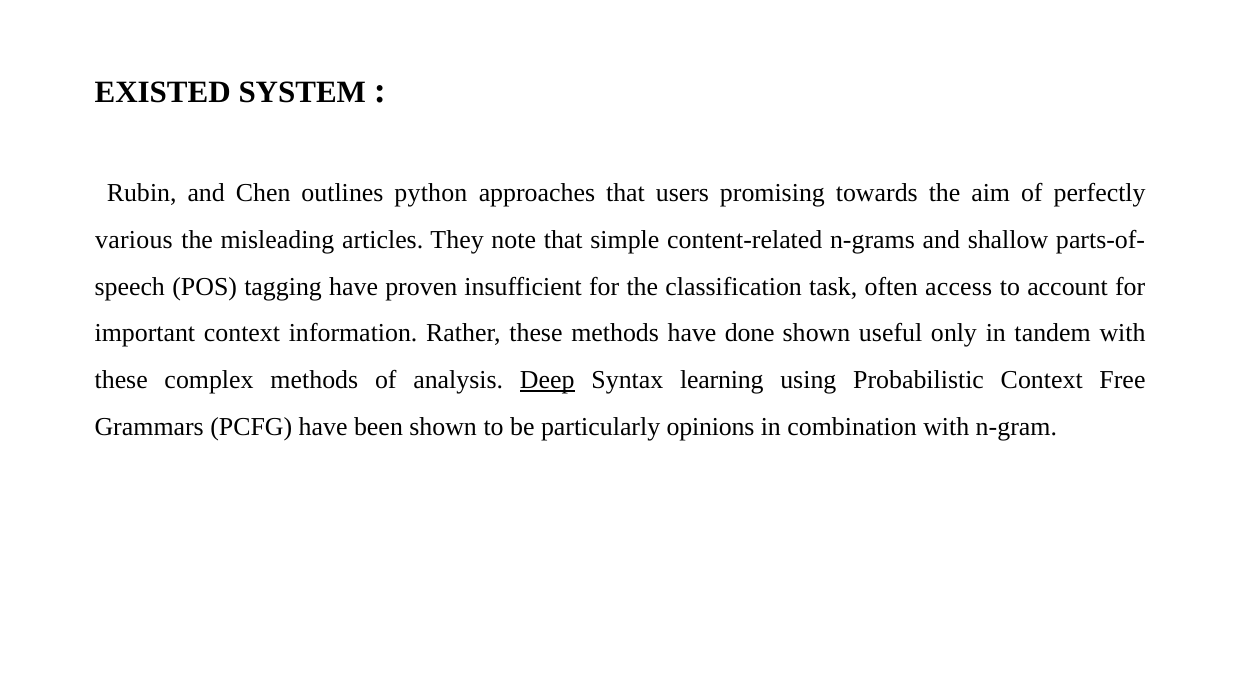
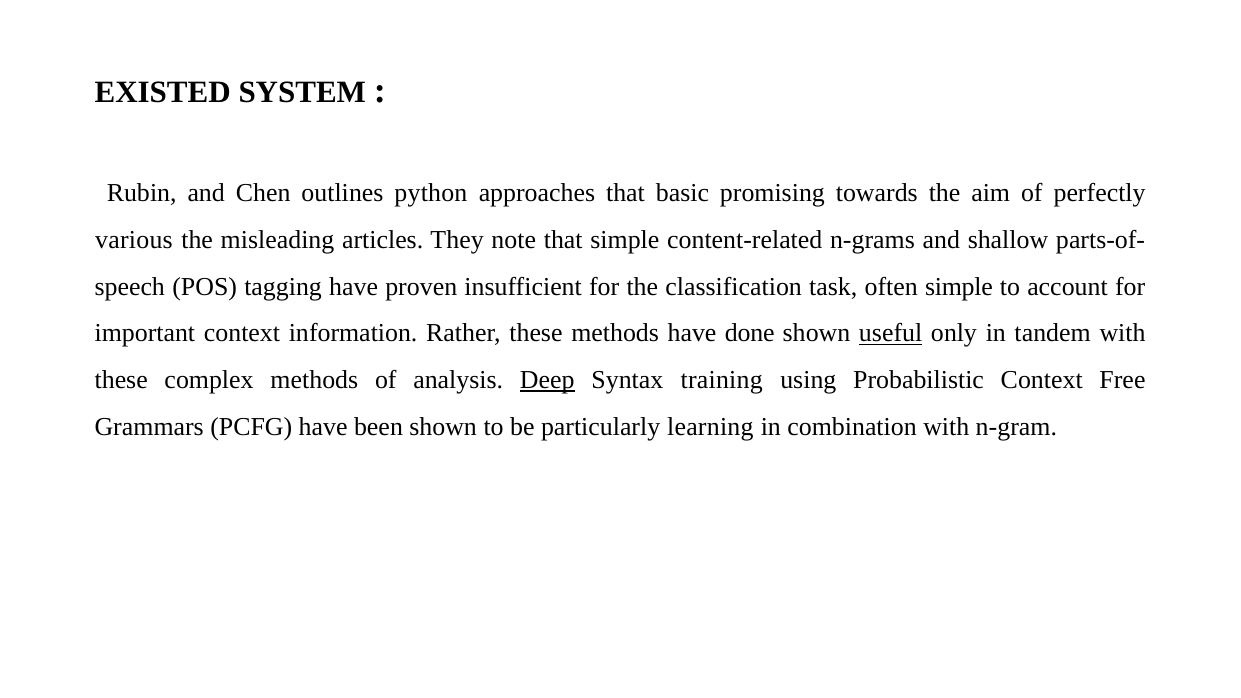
users: users -> basic
often access: access -> simple
useful underline: none -> present
learning: learning -> training
opinions: opinions -> learning
